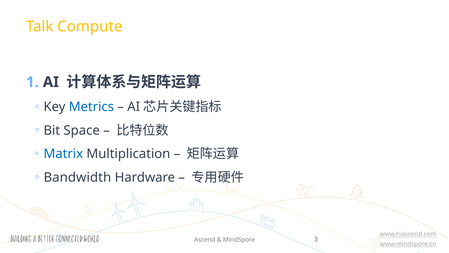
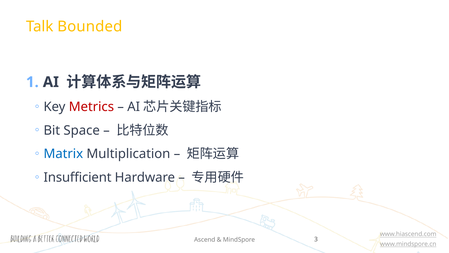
Compute: Compute -> Bounded
Metrics colour: blue -> red
Bandwidth: Bandwidth -> Insufficient
